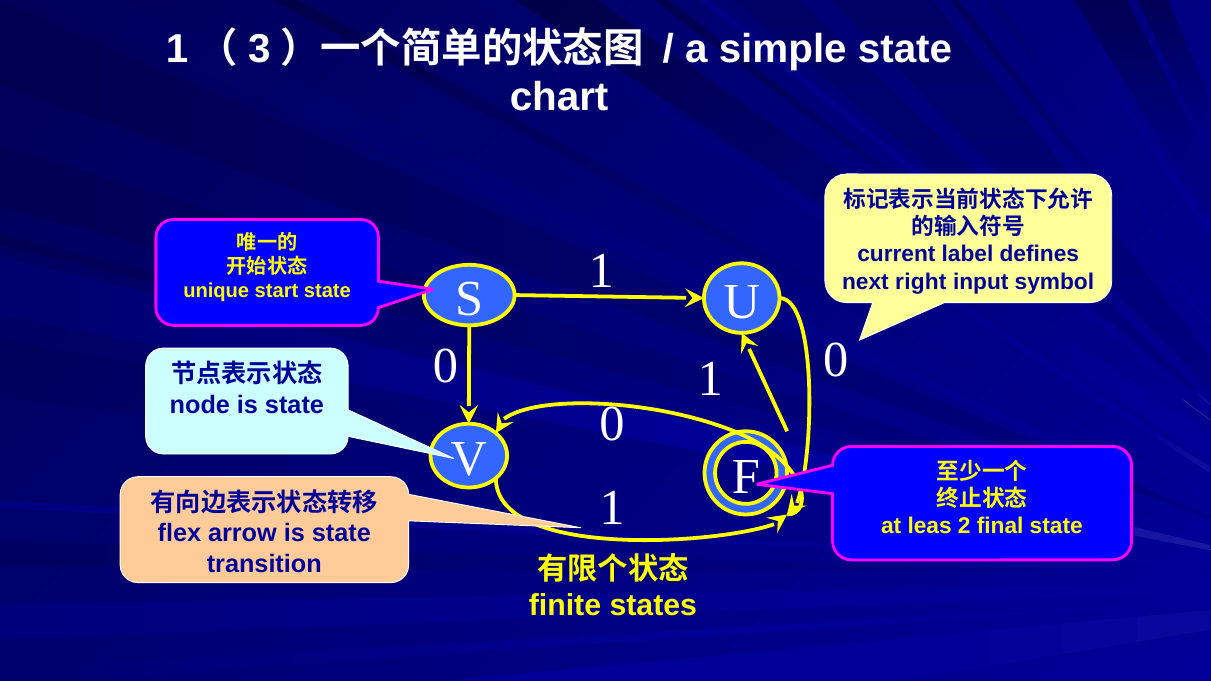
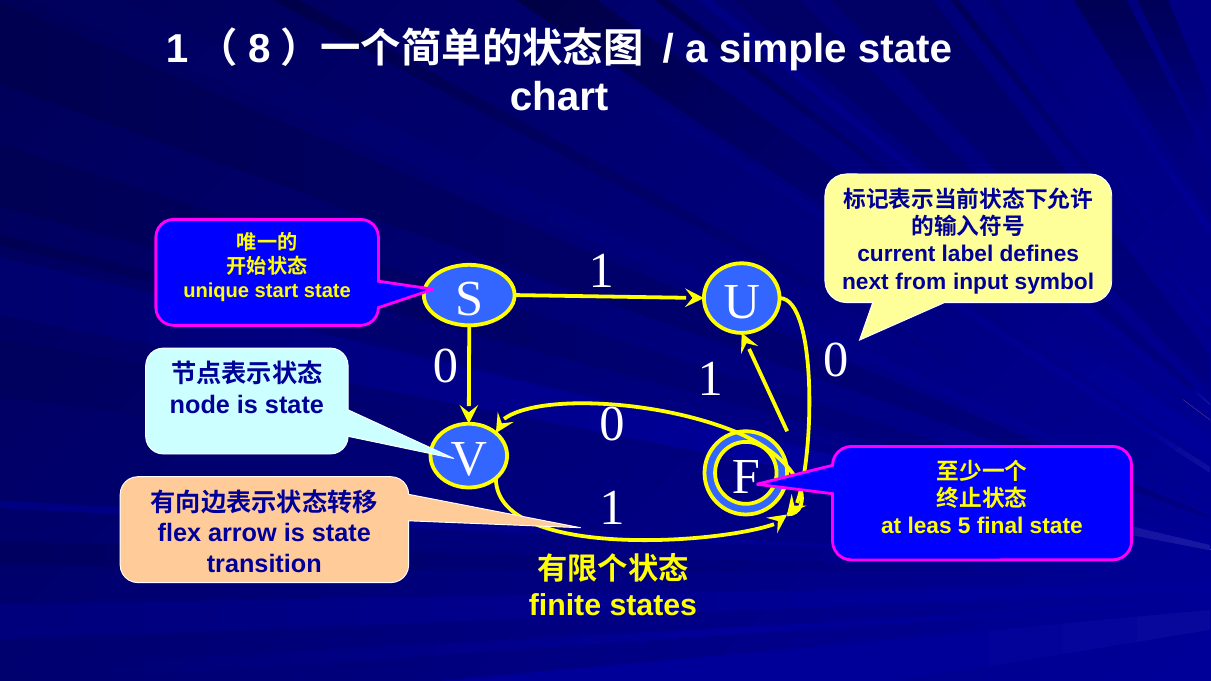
3: 3 -> 8
right: right -> from
2: 2 -> 5
